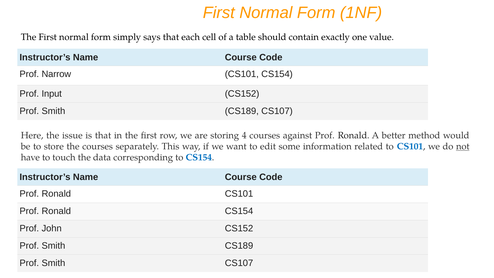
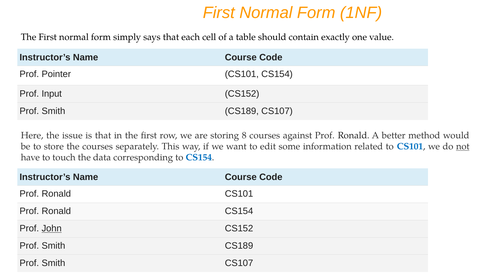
Narrow: Narrow -> Pointer
4: 4 -> 8
John underline: none -> present
